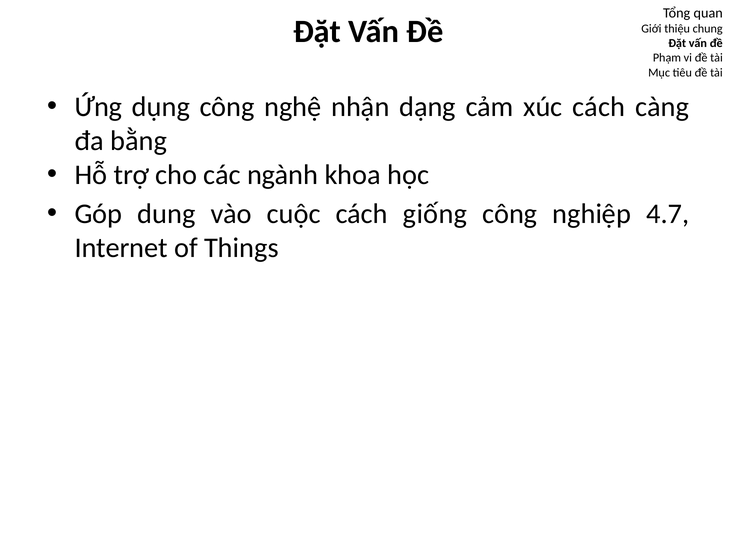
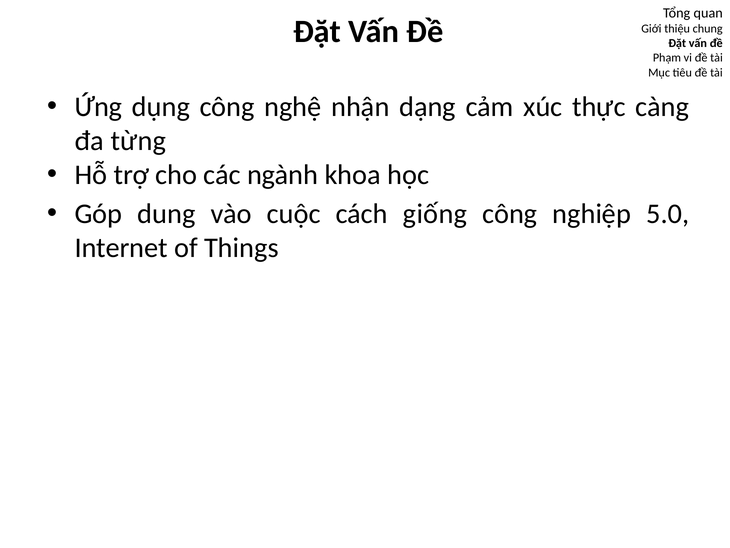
xúc cách: cách -> thực
bằng: bằng -> từng
4.7: 4.7 -> 5.0
